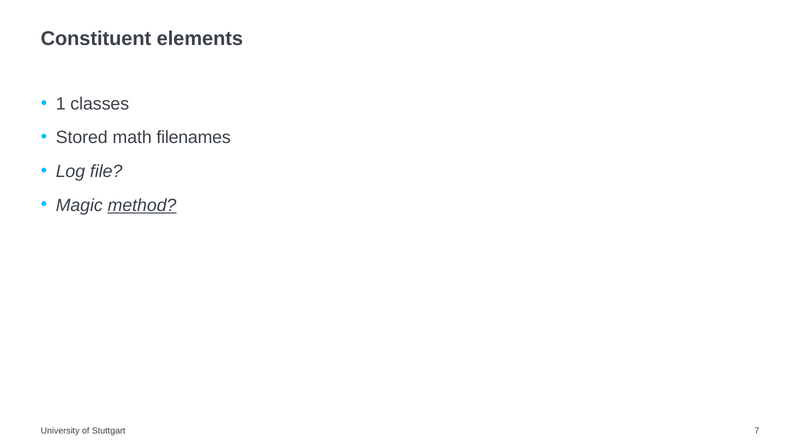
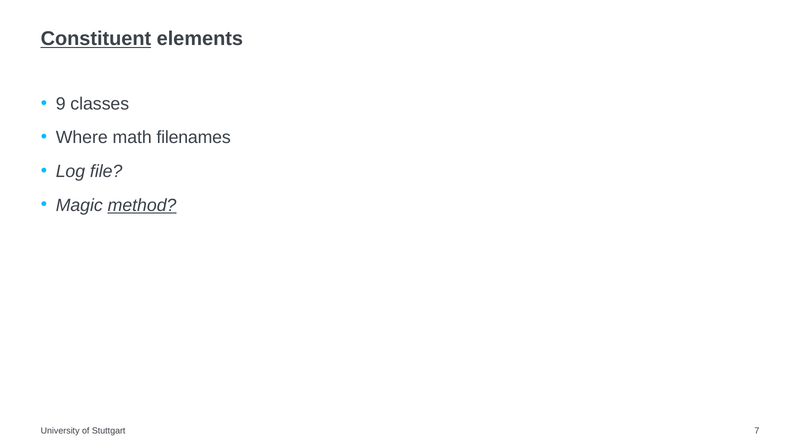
Constituent underline: none -> present
1: 1 -> 9
Stored: Stored -> Where
